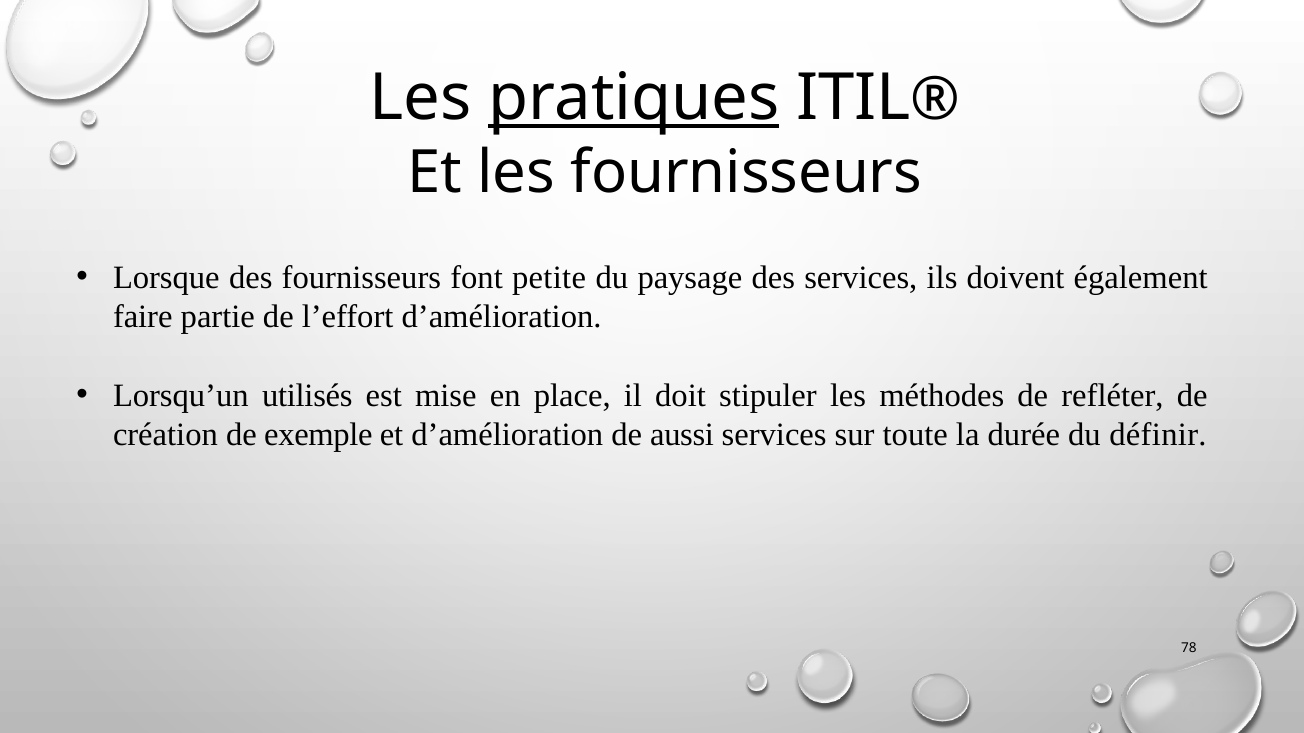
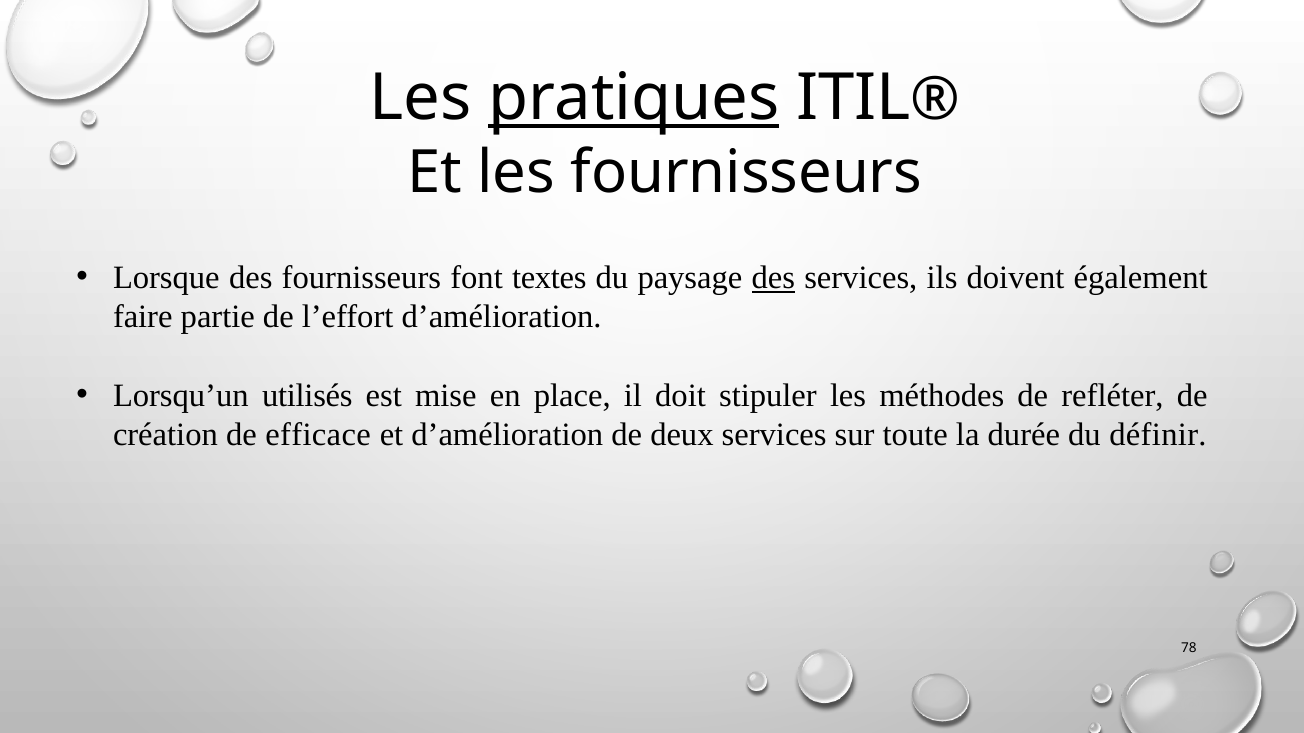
petite: petite -> textes
des at (773, 278) underline: none -> present
exemple: exemple -> efficace
aussi: aussi -> deux
